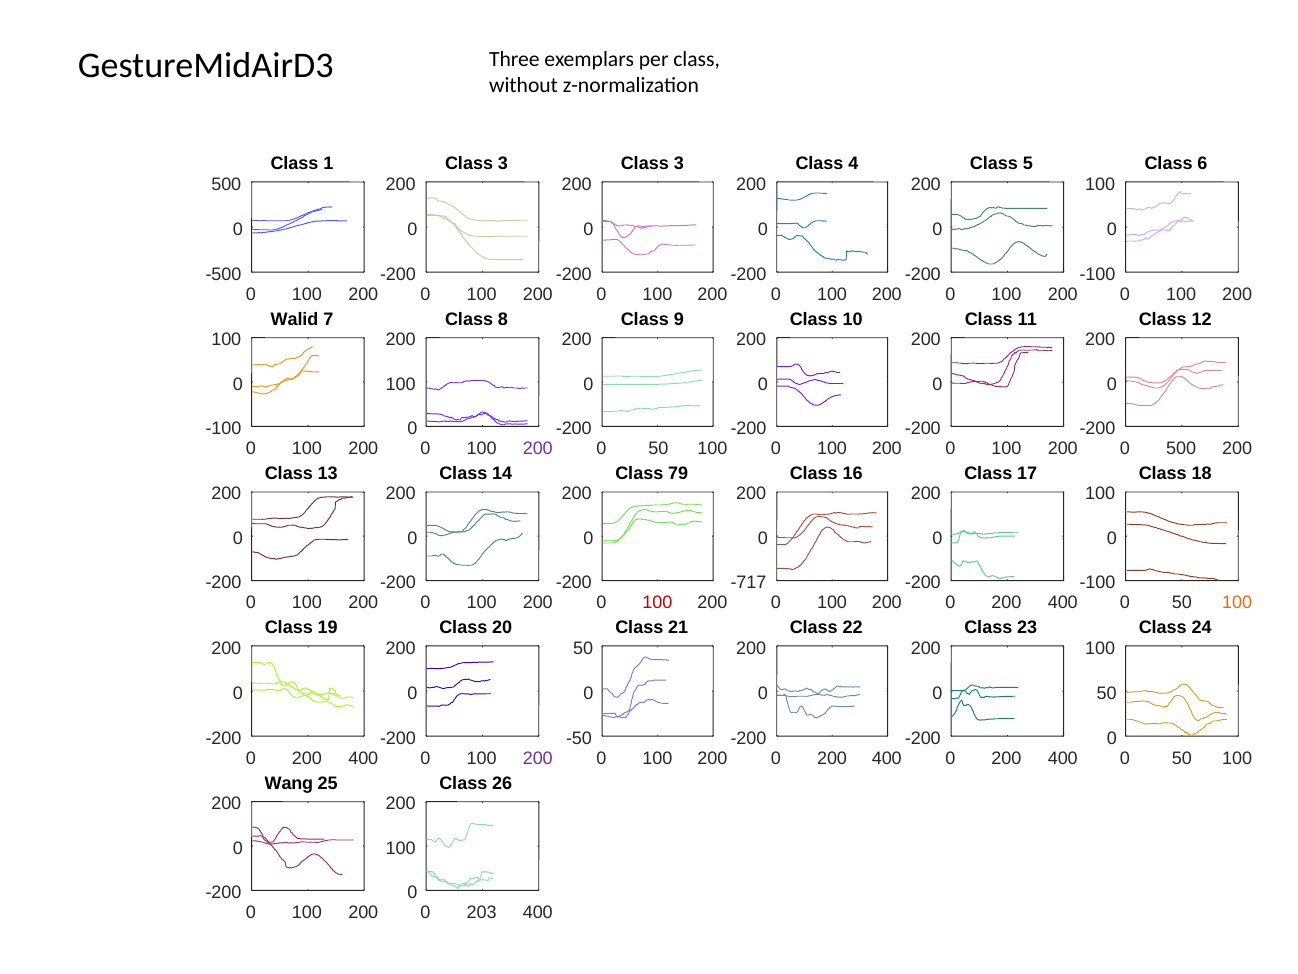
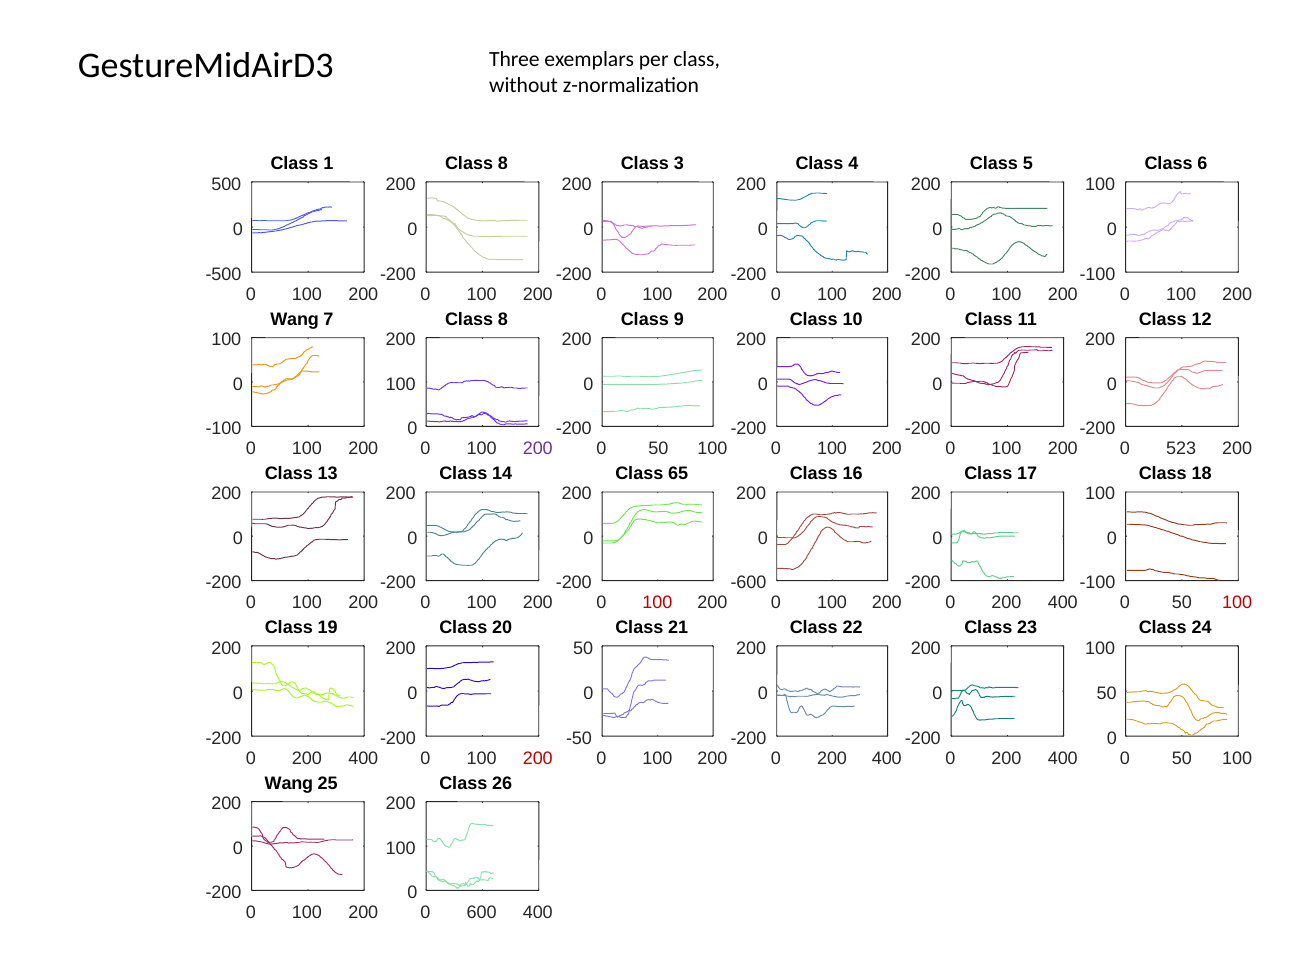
3 at (503, 163): 3 -> 8
Walid at (295, 319): Walid -> Wang
500 at (1181, 449): 500 -> 523
79: 79 -> 65
-717: -717 -> -600
100 at (1237, 603) colour: orange -> red
200 at (538, 758) colour: purple -> red
203: 203 -> 600
